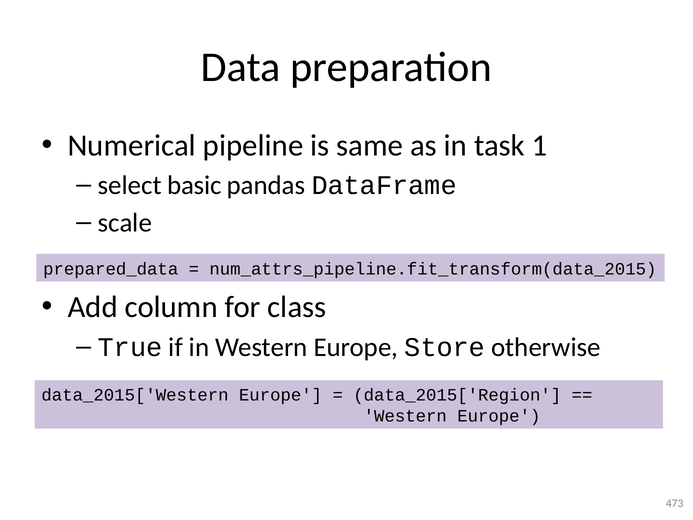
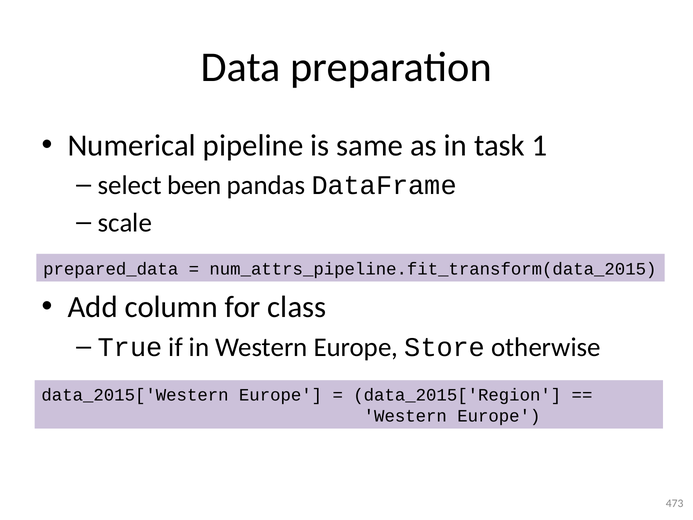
basic: basic -> been
